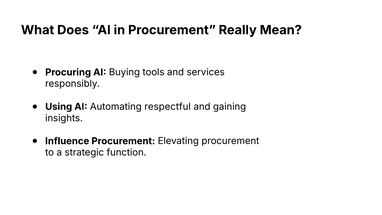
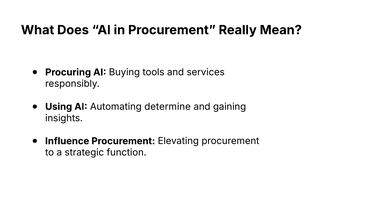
respectful: respectful -> determine
